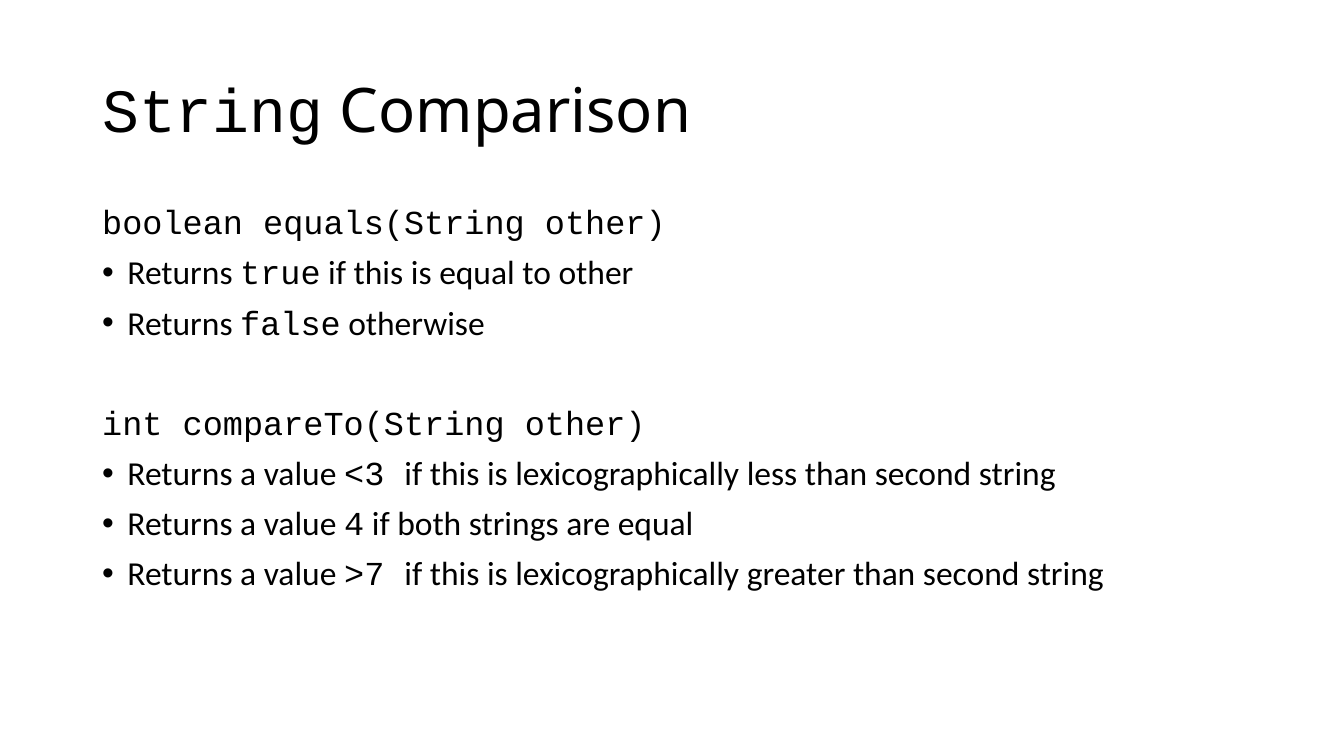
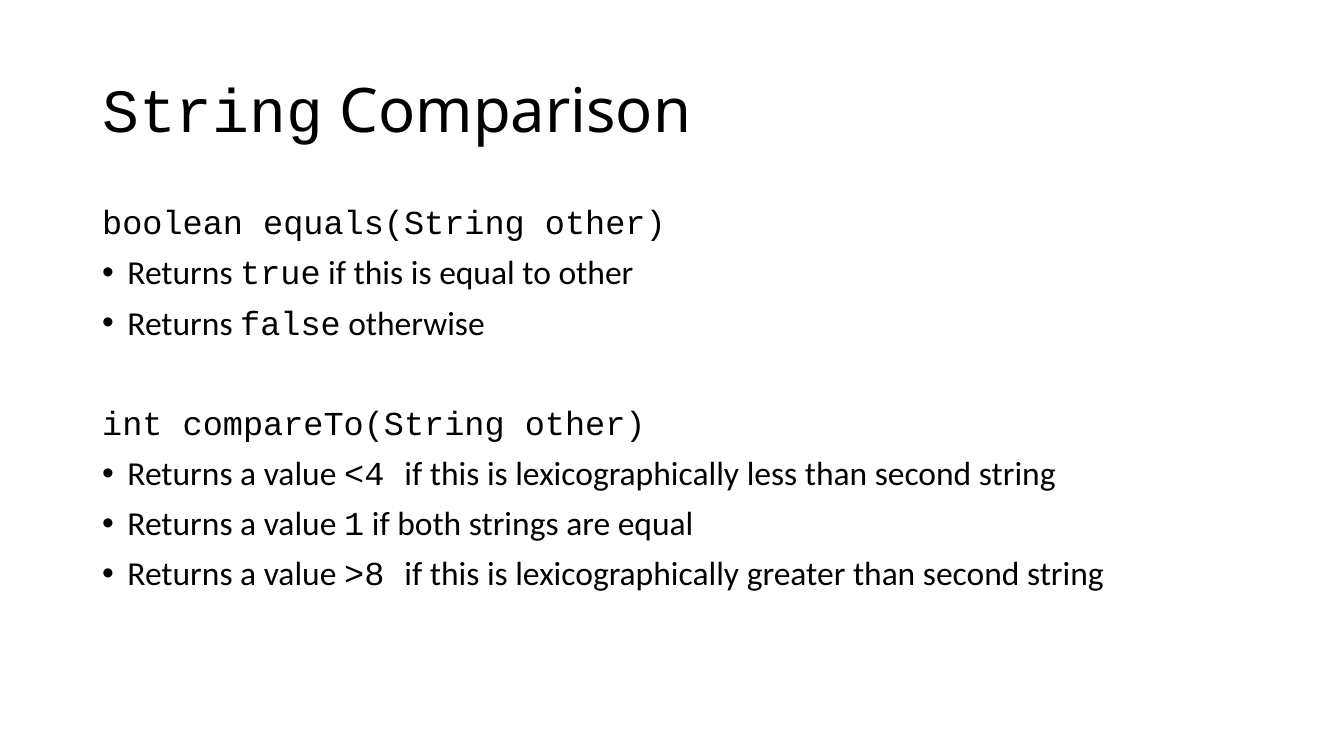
<3: <3 -> <4
4: 4 -> 1
>7: >7 -> >8
